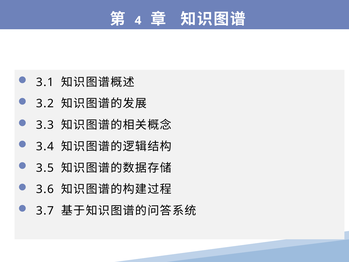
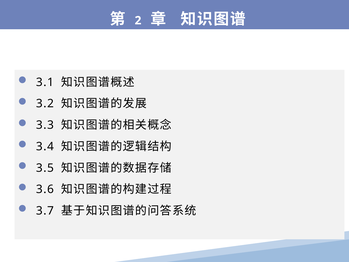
4: 4 -> 2
